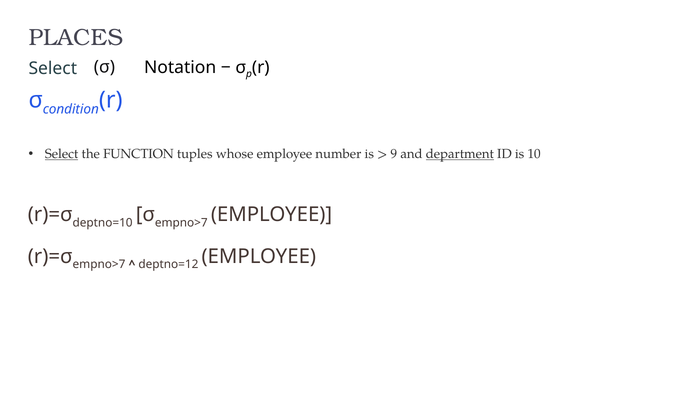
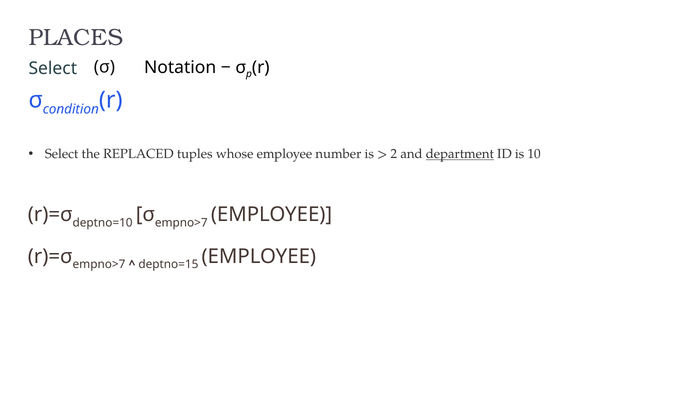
Select at (62, 154) underline: present -> none
FUNCTION: FUNCTION -> REPLACED
9: 9 -> 2
deptno=12: deptno=12 -> deptno=15
